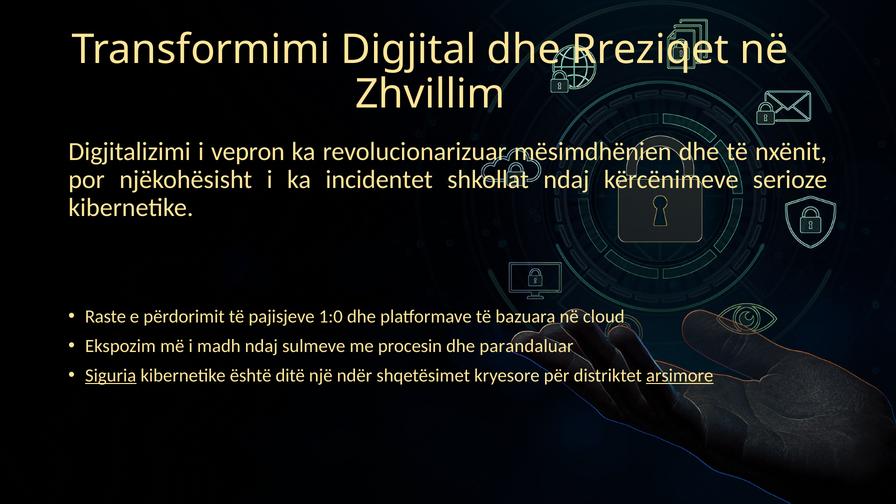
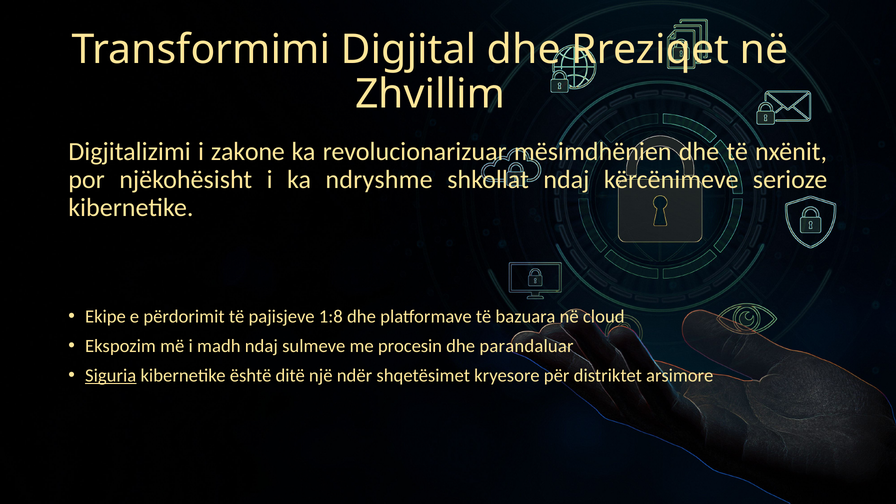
vepron: vepron -> zakone
incidentet: incidentet -> ndryshme
Raste: Raste -> Ekipe
1:0: 1:0 -> 1:8
arsimore underline: present -> none
